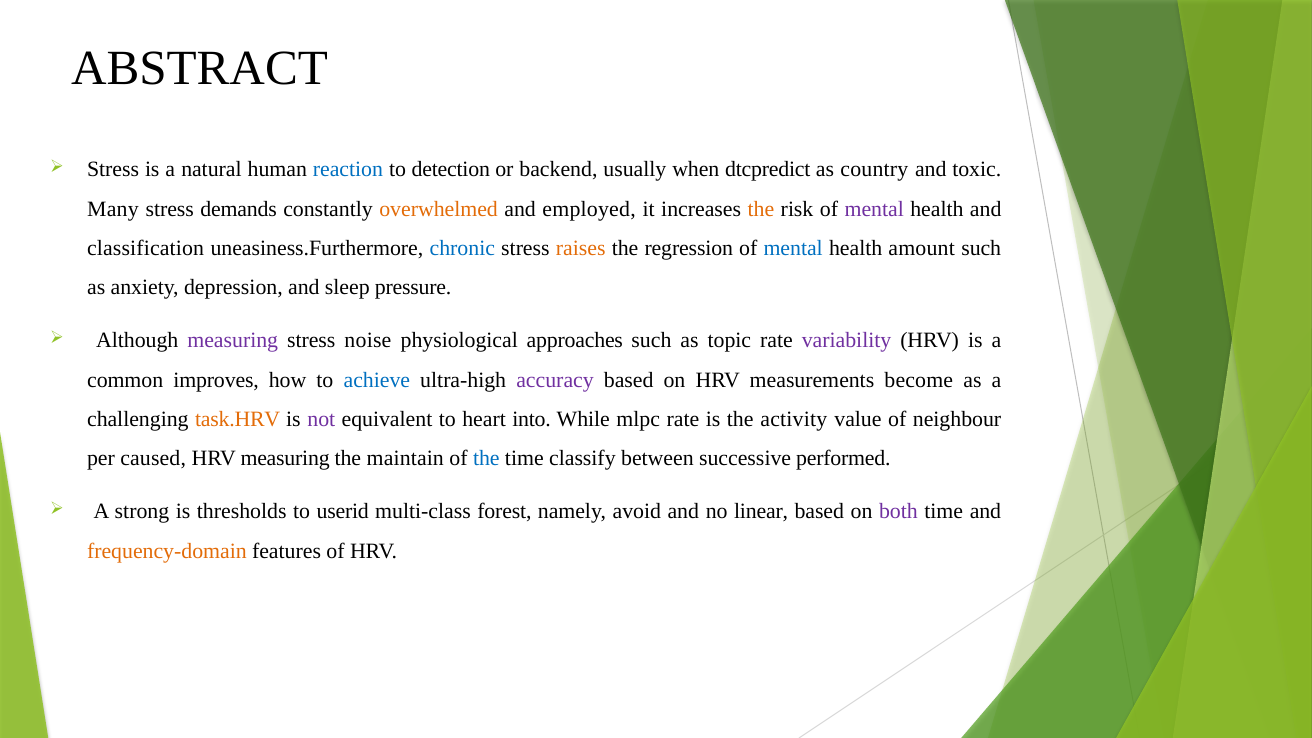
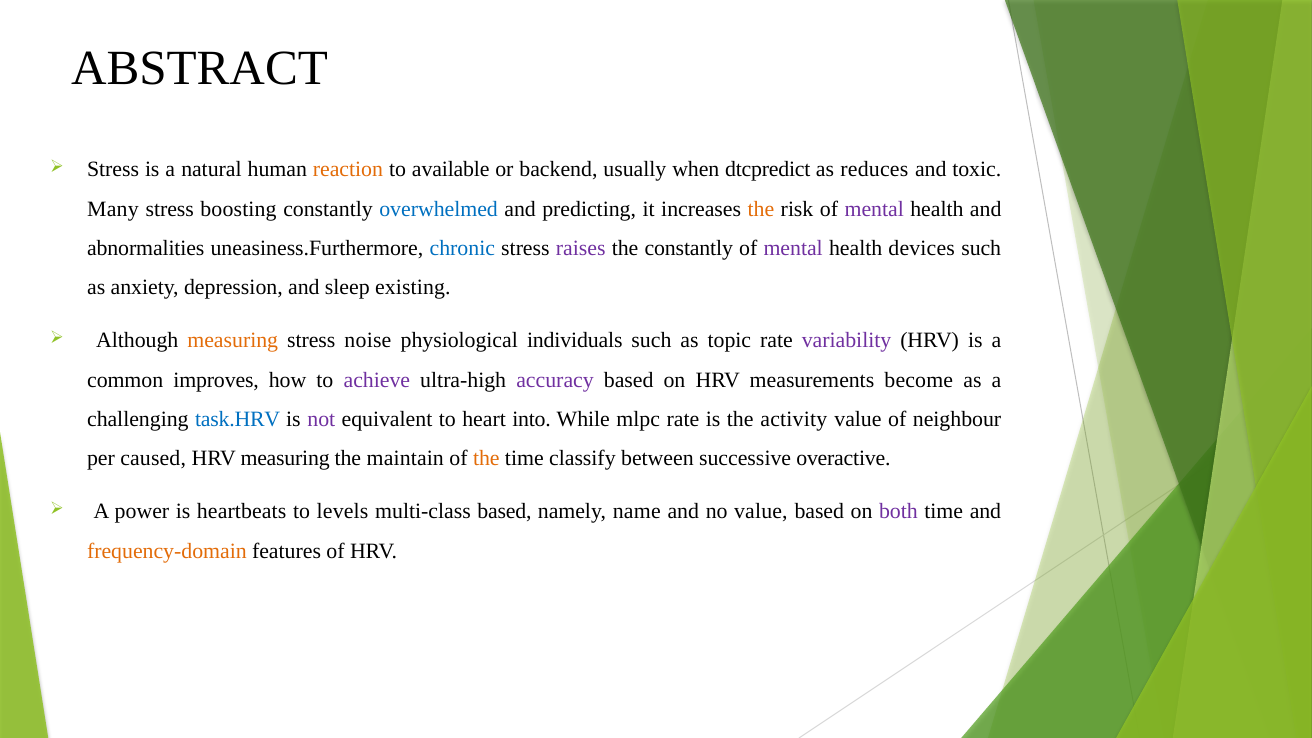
reaction colour: blue -> orange
detection: detection -> available
country: country -> reduces
demands: demands -> boosting
overwhelmed colour: orange -> blue
employed: employed -> predicting
classification: classification -> abnormalities
raises colour: orange -> purple
the regression: regression -> constantly
mental at (793, 248) colour: blue -> purple
amount: amount -> devices
pressure: pressure -> existing
measuring at (233, 341) colour: purple -> orange
approaches: approaches -> individuals
achieve colour: blue -> purple
task.HRV colour: orange -> blue
the at (486, 459) colour: blue -> orange
performed: performed -> overactive
strong: strong -> power
thresholds: thresholds -> heartbeats
userid: userid -> levels
multi-class forest: forest -> based
avoid: avoid -> name
no linear: linear -> value
